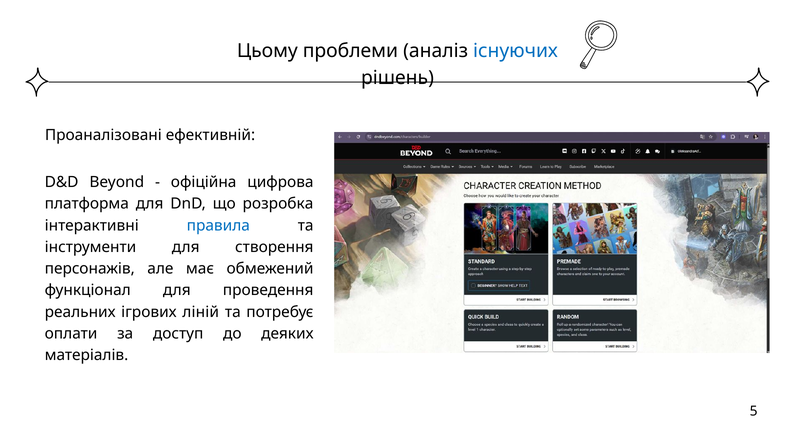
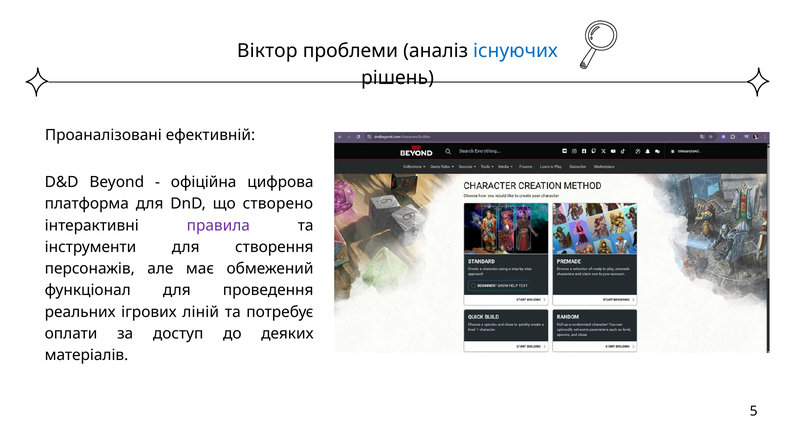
Цьому: Цьому -> Віктор
розробка: розробка -> створено
правила colour: blue -> purple
